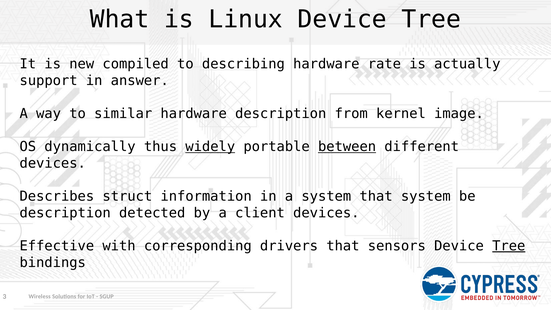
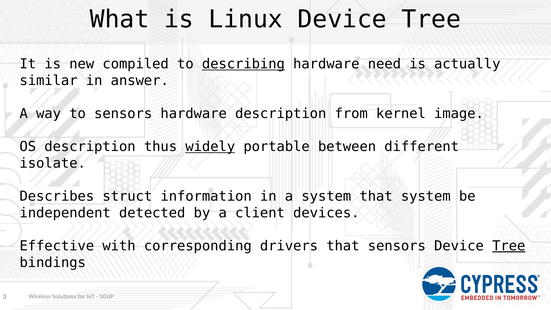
describing underline: none -> present
rate: rate -> need
support: support -> similar
to similar: similar -> sensors
OS dynamically: dynamically -> description
between underline: present -> none
devices at (53, 163): devices -> isolate
description at (65, 213): description -> independent
